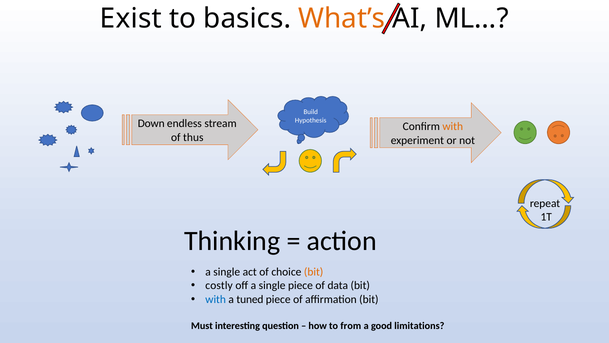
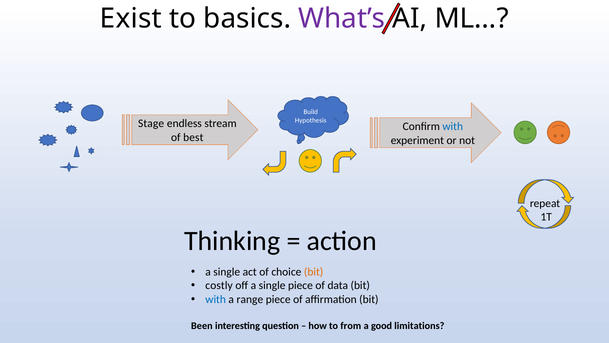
What’s colour: orange -> purple
Down: Down -> Stage
with at (453, 126) colour: orange -> blue
thus: thus -> best
tuned: tuned -> range
Must: Must -> Been
